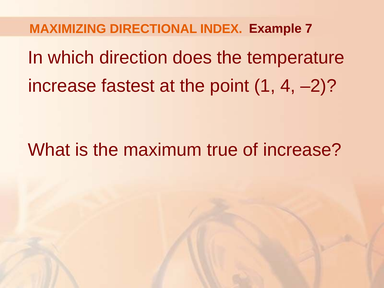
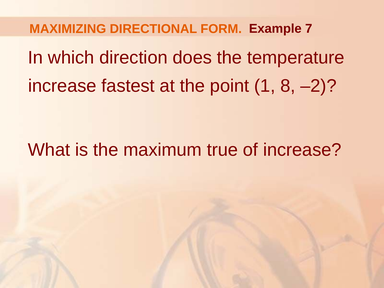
INDEX: INDEX -> FORM
4: 4 -> 8
